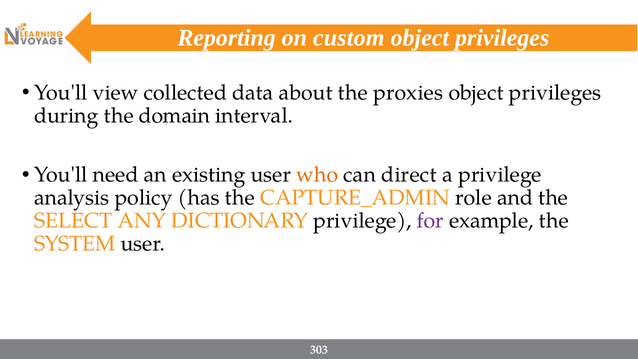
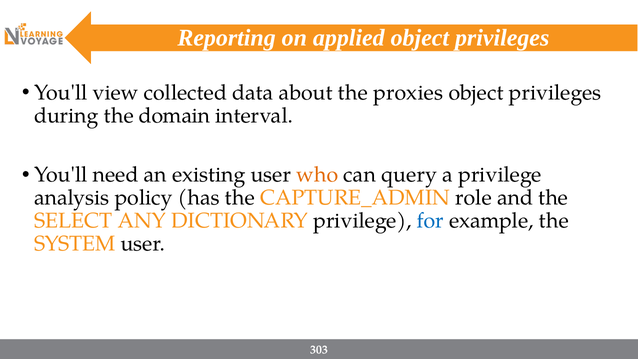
custom: custom -> applied
direct: direct -> query
for colour: purple -> blue
